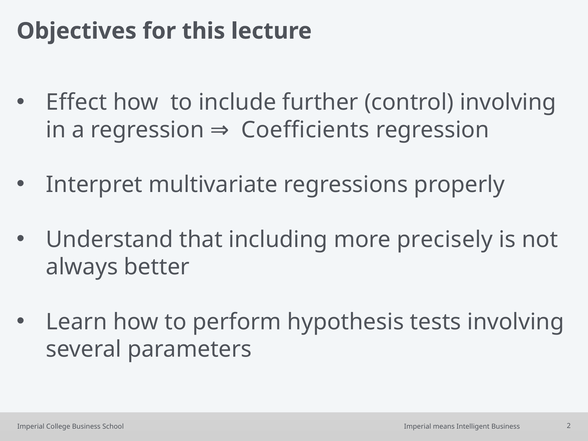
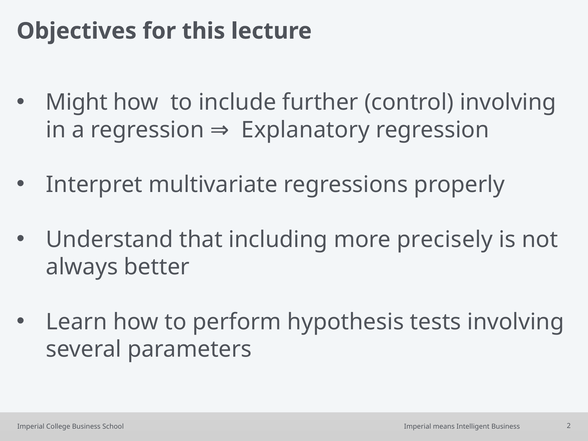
Effect: Effect -> Might
Coefficients: Coefficients -> Explanatory
